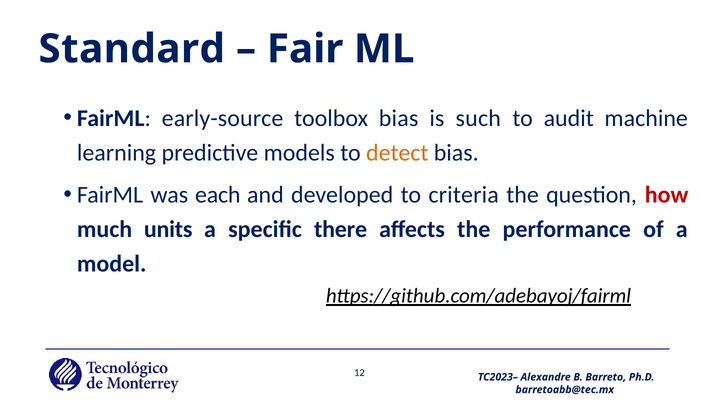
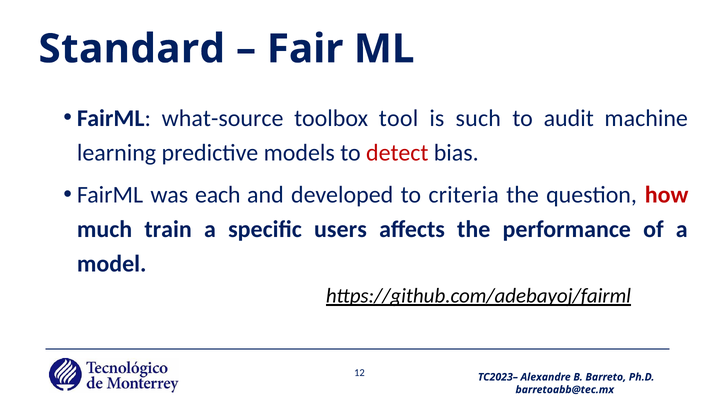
early-source: early-source -> what-source
toolbox bias: bias -> tool
detect colour: orange -> red
units: units -> train
there: there -> users
